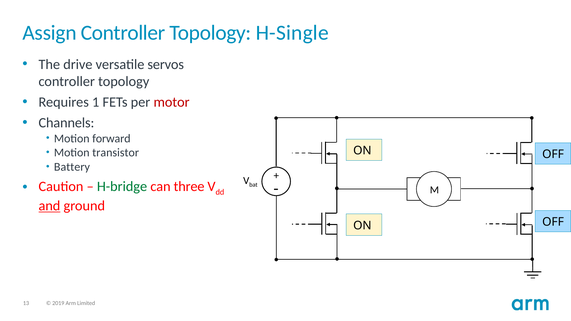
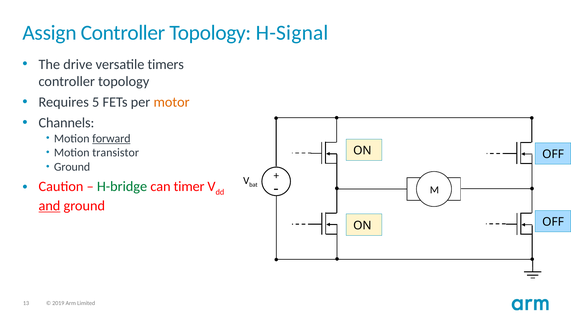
H-Single: H-Single -> H-Signal
servos: servos -> timers
1: 1 -> 5
motor colour: red -> orange
forward underline: none -> present
Battery at (72, 167): Battery -> Ground
three: three -> timer
